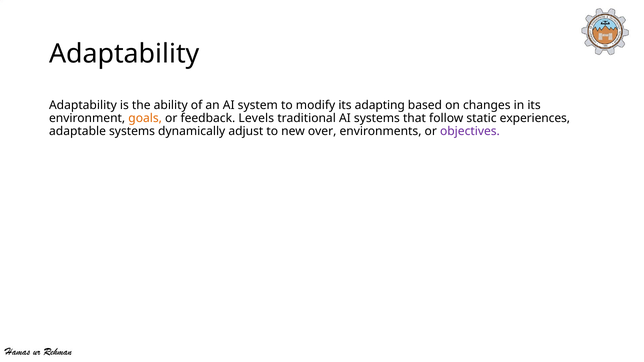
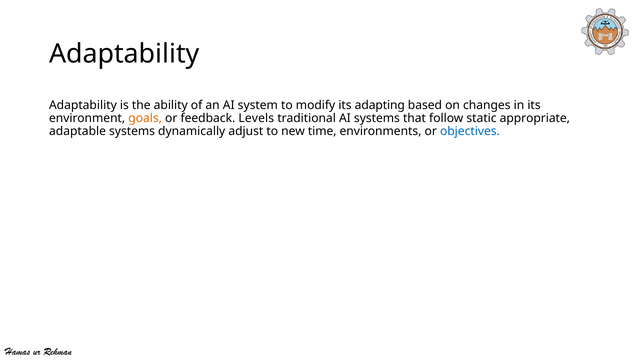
experiences: experiences -> appropriate
over: over -> time
objectives colour: purple -> blue
